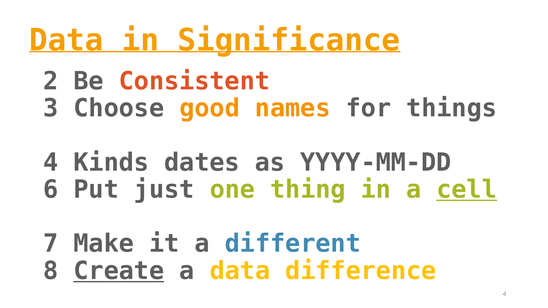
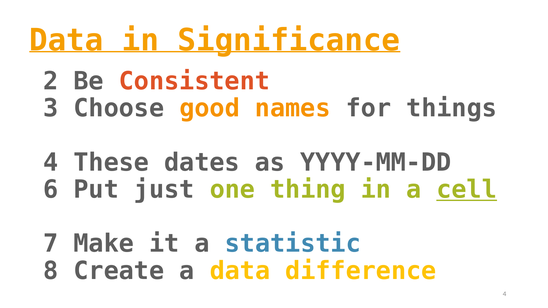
Kinds: Kinds -> These
different: different -> statistic
Create underline: present -> none
